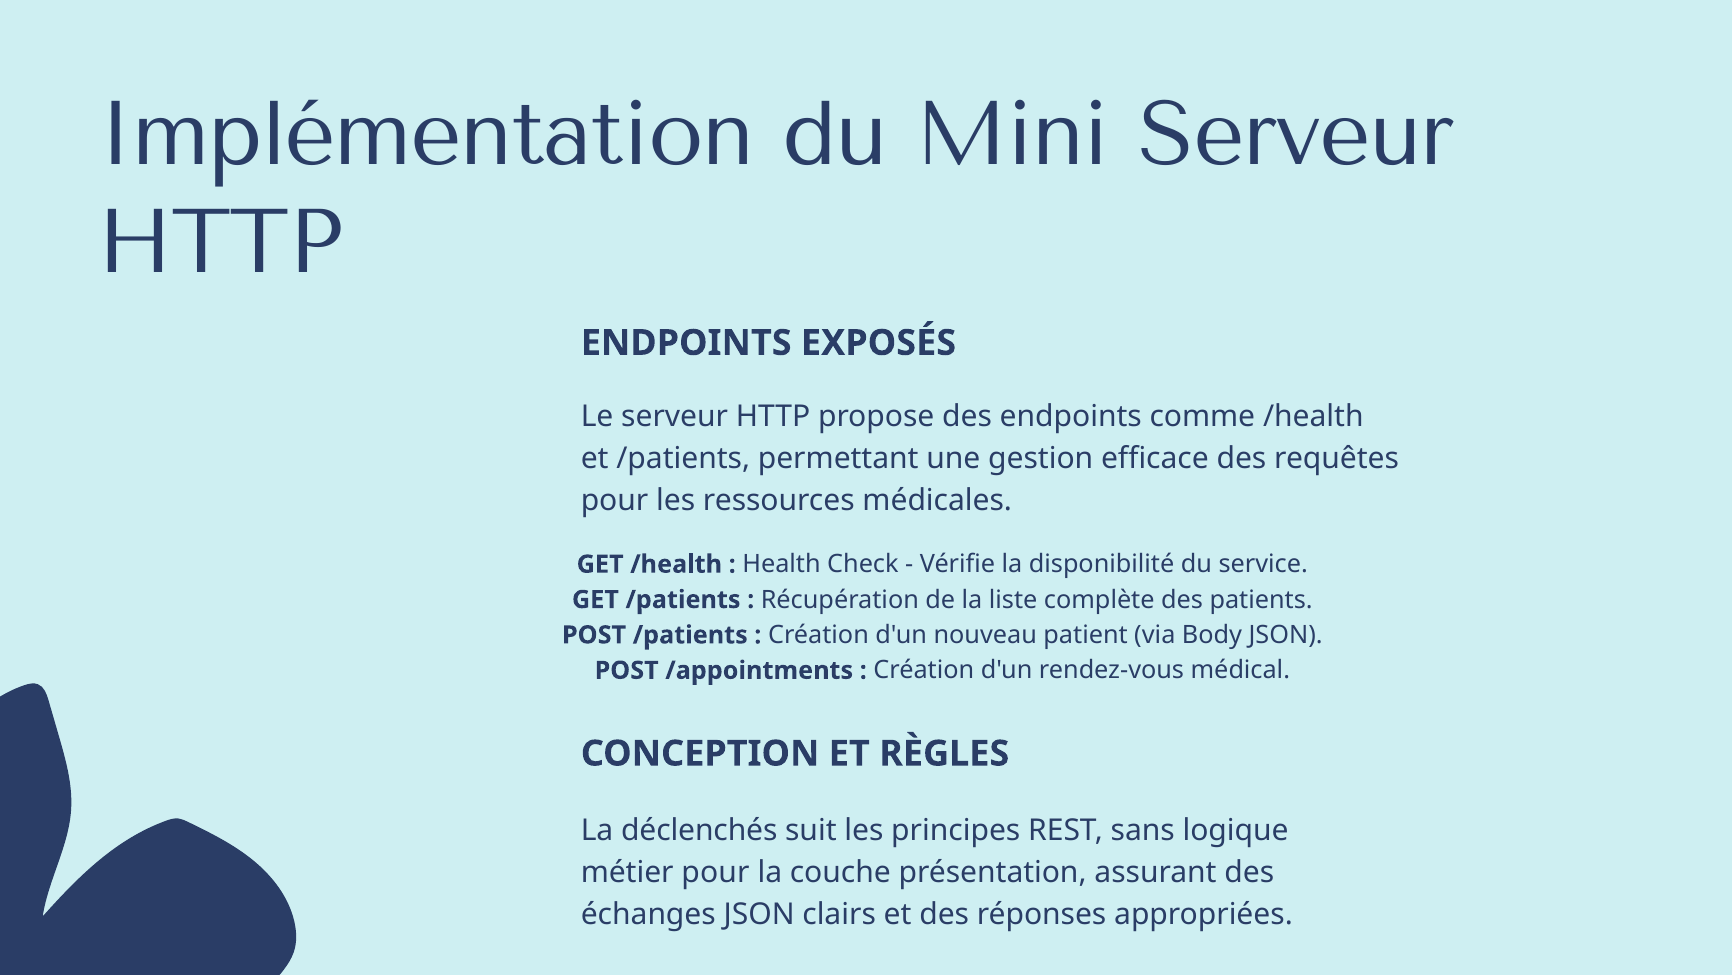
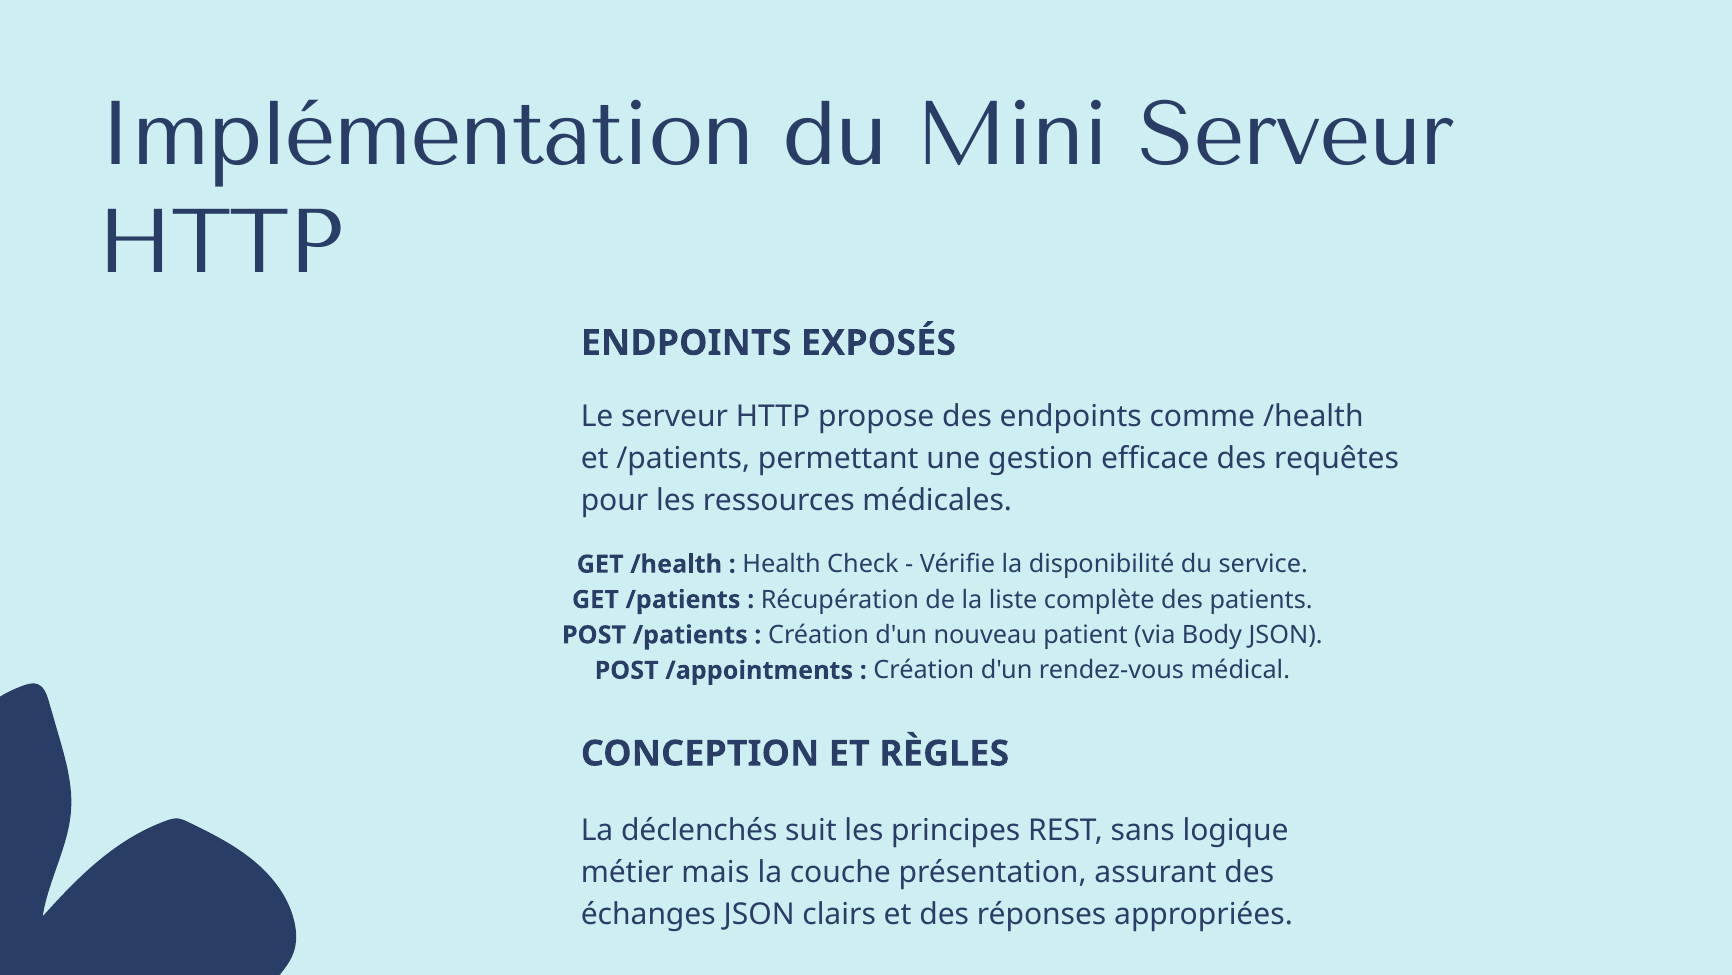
métier pour: pour -> mais
